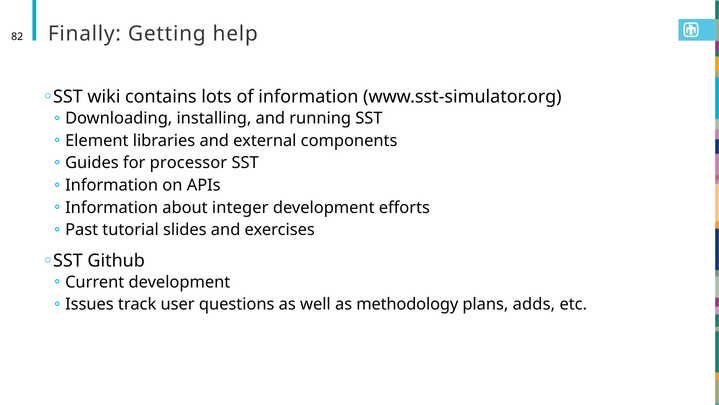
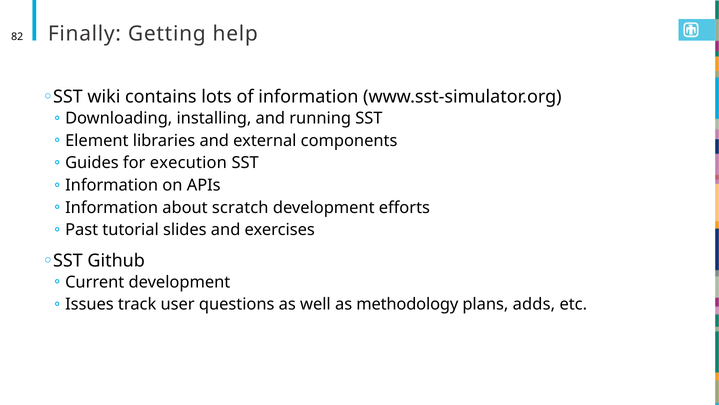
processor: processor -> execution
integer: integer -> scratch
